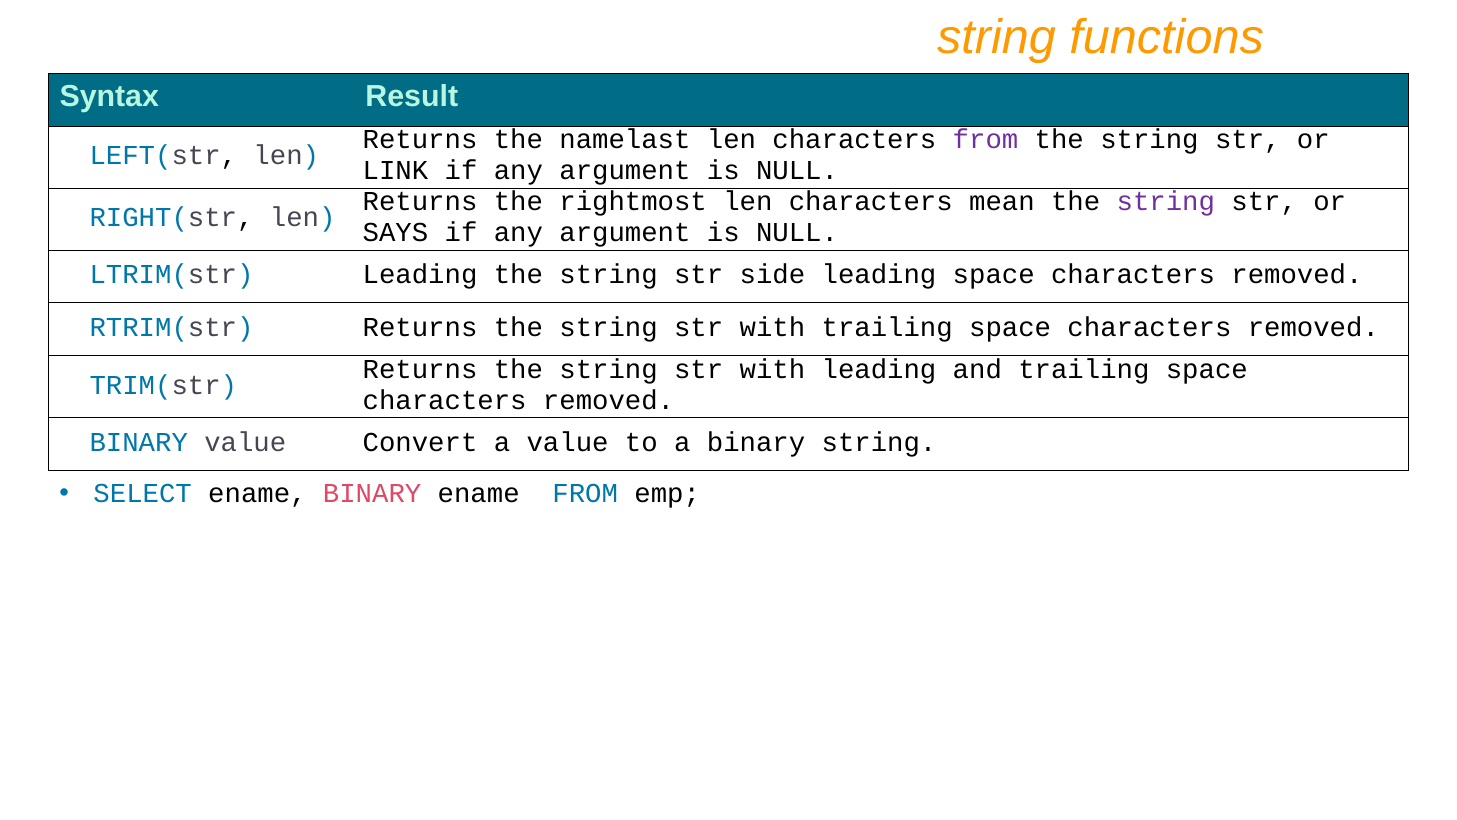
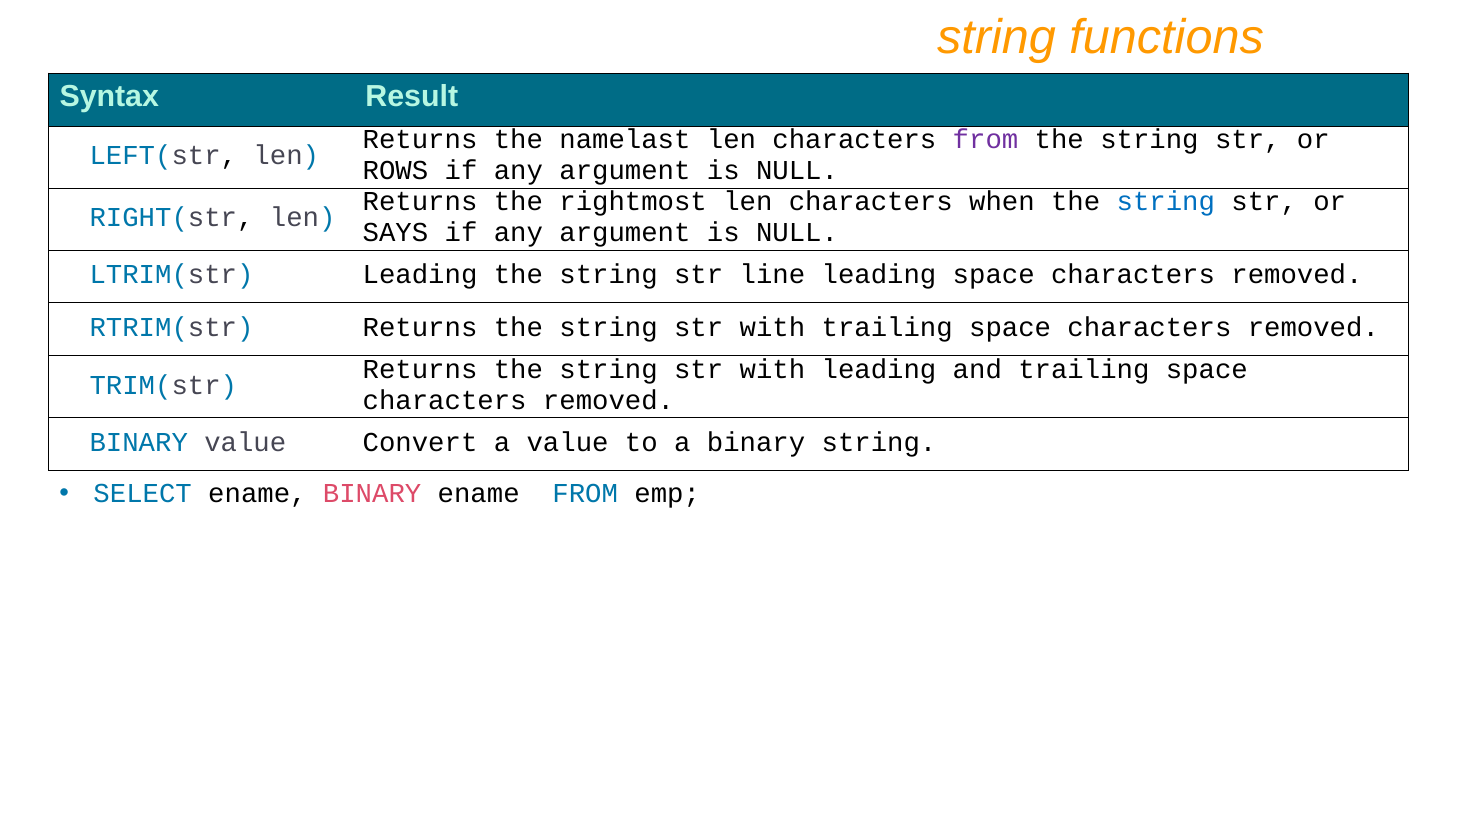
LINK: LINK -> ROWS
mean: mean -> when
string at (1166, 202) colour: purple -> blue
side: side -> line
